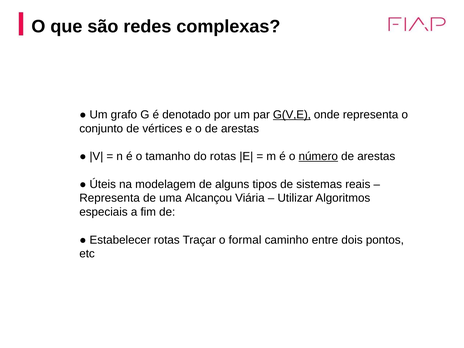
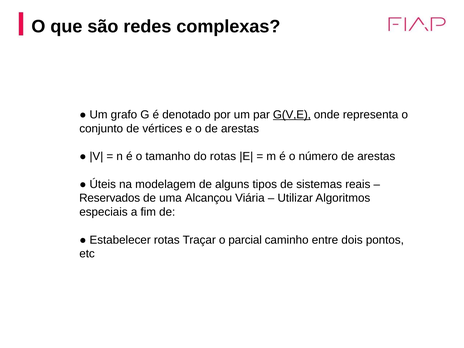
número underline: present -> none
Representa at (110, 198): Representa -> Reservados
formal: formal -> parcial
